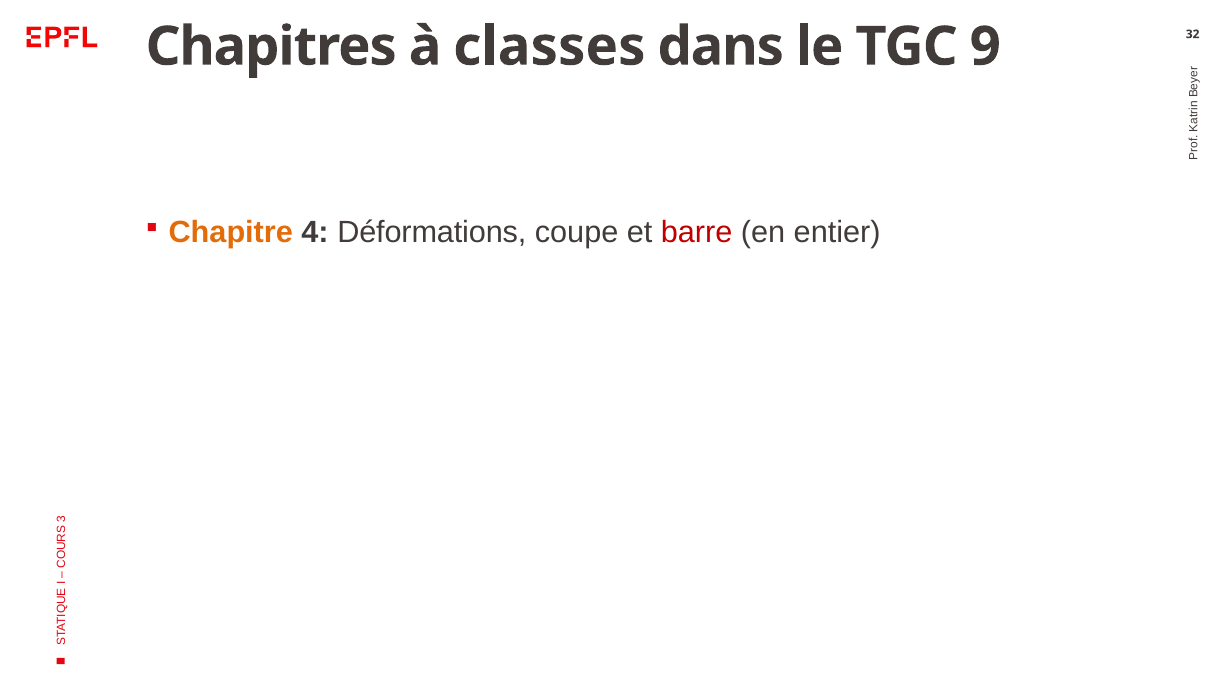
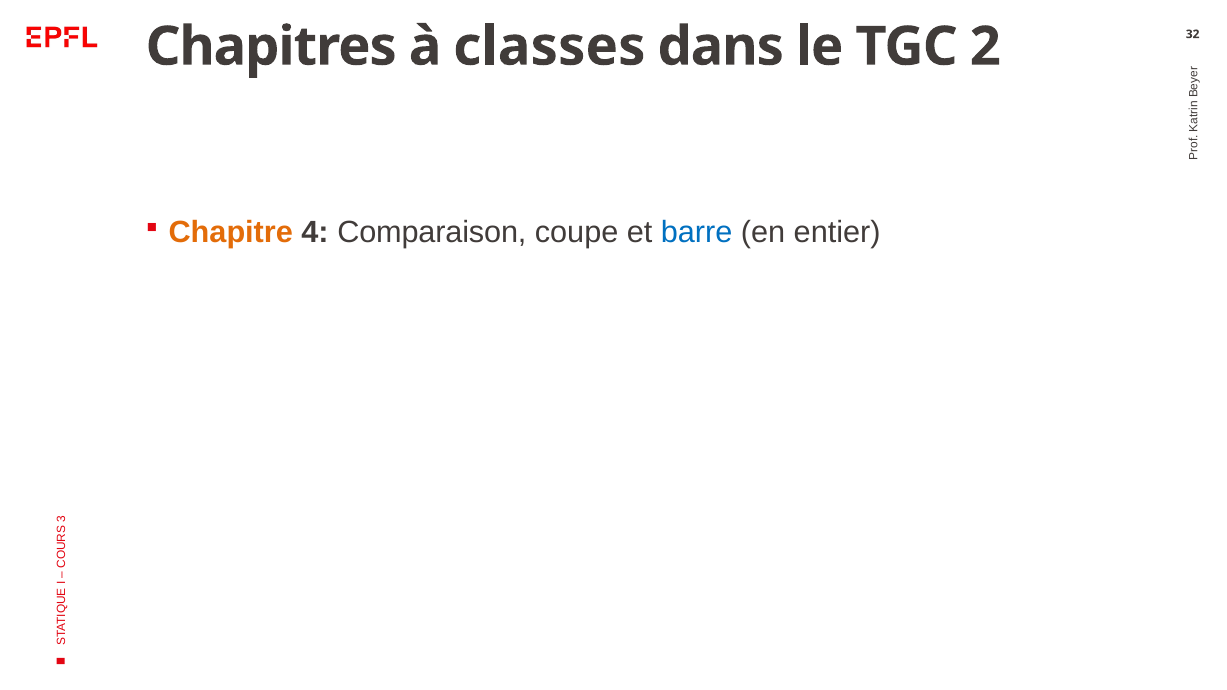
9: 9 -> 2
Déformations: Déformations -> Comparaison
barre colour: red -> blue
